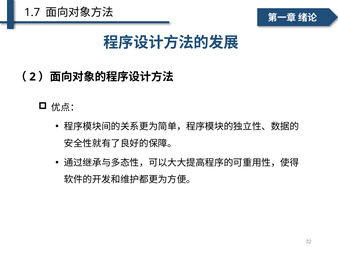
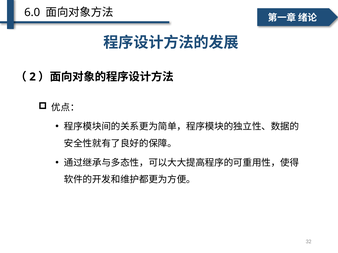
1.7: 1.7 -> 6.0
